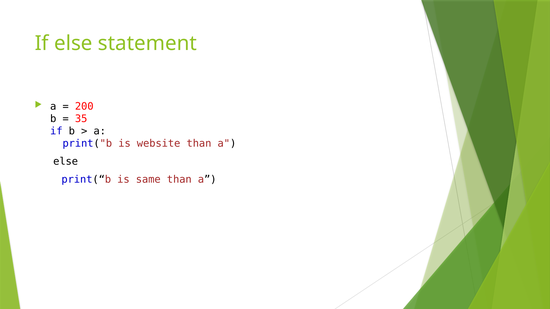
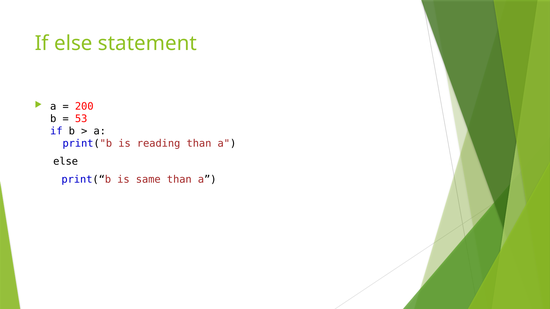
35: 35 -> 53
website: website -> reading
